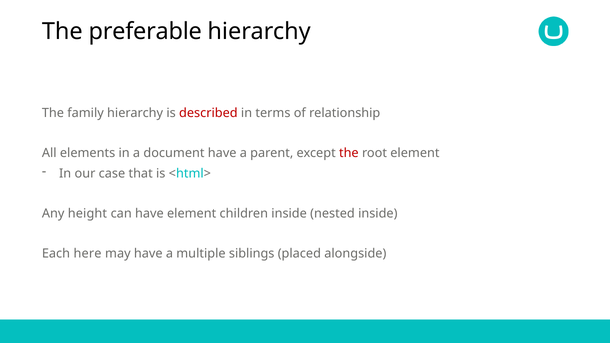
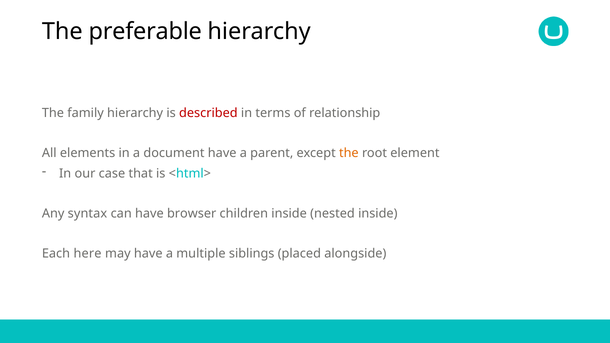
the at (349, 153) colour: red -> orange
height: height -> syntax
have element: element -> browser
